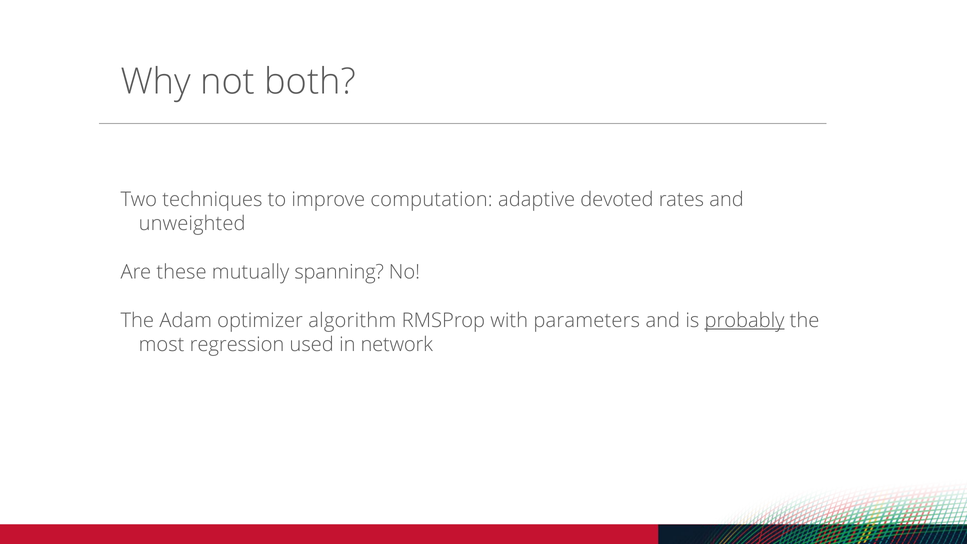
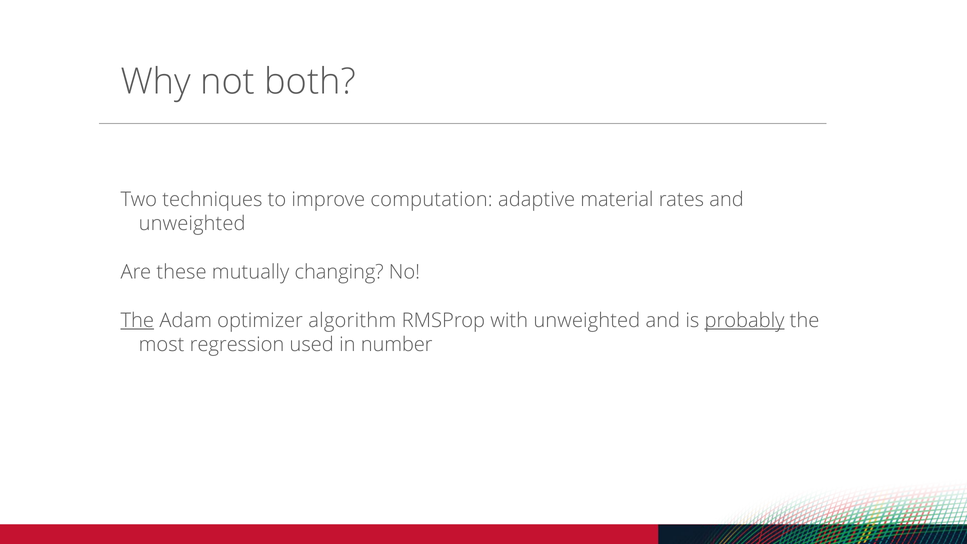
devoted: devoted -> material
spanning: spanning -> changing
The at (137, 320) underline: none -> present
with parameters: parameters -> unweighted
network: network -> number
